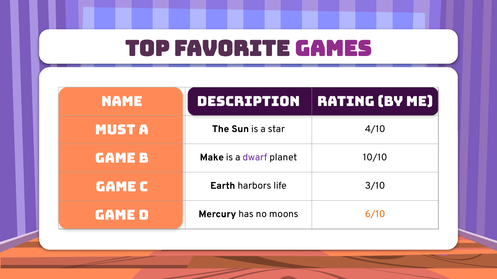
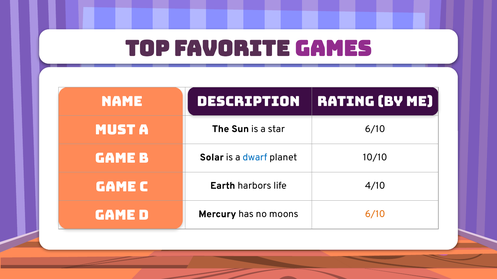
star 4/10: 4/10 -> 6/10
Make: Make -> Solar
dwarf colour: purple -> blue
3/10: 3/10 -> 4/10
